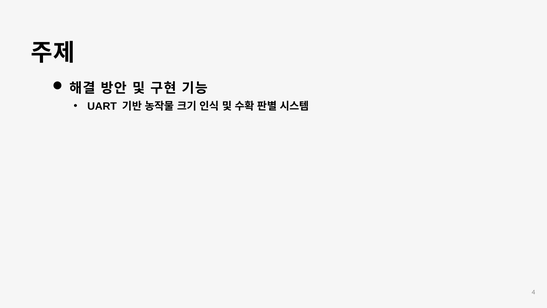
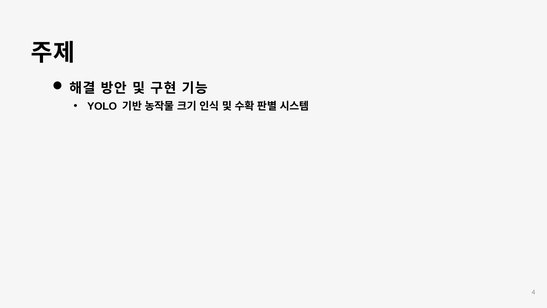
UART: UART -> YOLO
